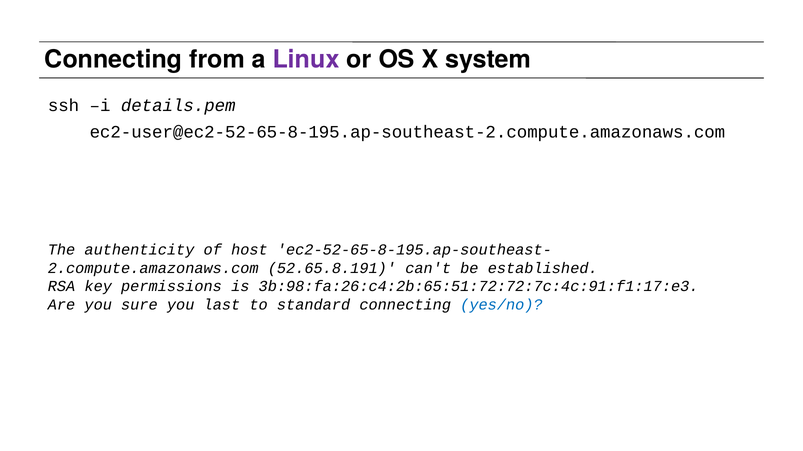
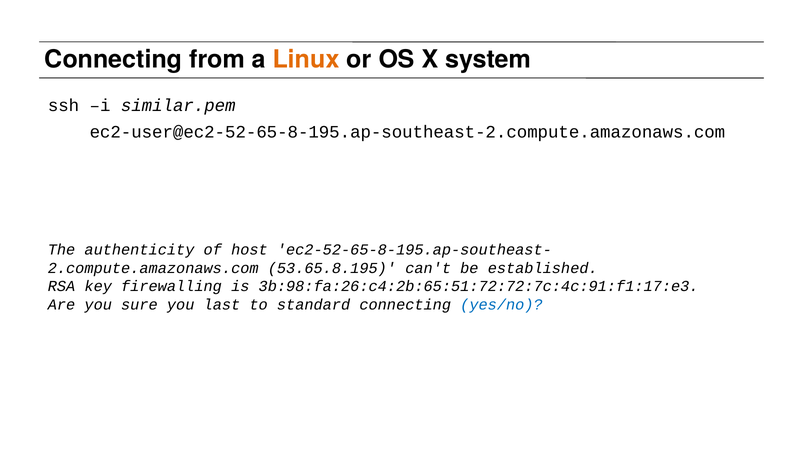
Linux colour: purple -> orange
details.pem: details.pem -> similar.pem
52.65.8.191: 52.65.8.191 -> 53.65.8.195
permissions: permissions -> firewalling
